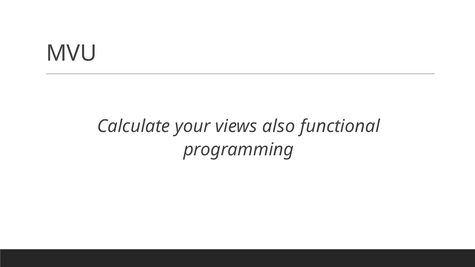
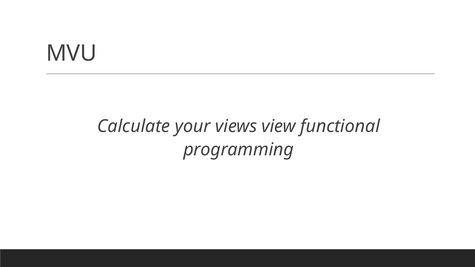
also: also -> view
